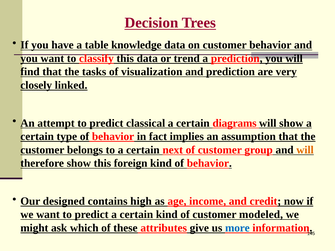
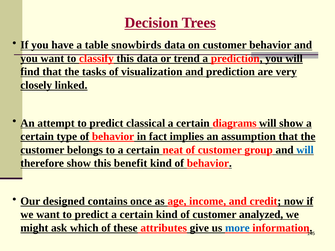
knowledge: knowledge -> snowbirds
next: next -> neat
will at (305, 150) colour: orange -> blue
foreign: foreign -> benefit
high: high -> once
modeled: modeled -> analyzed
